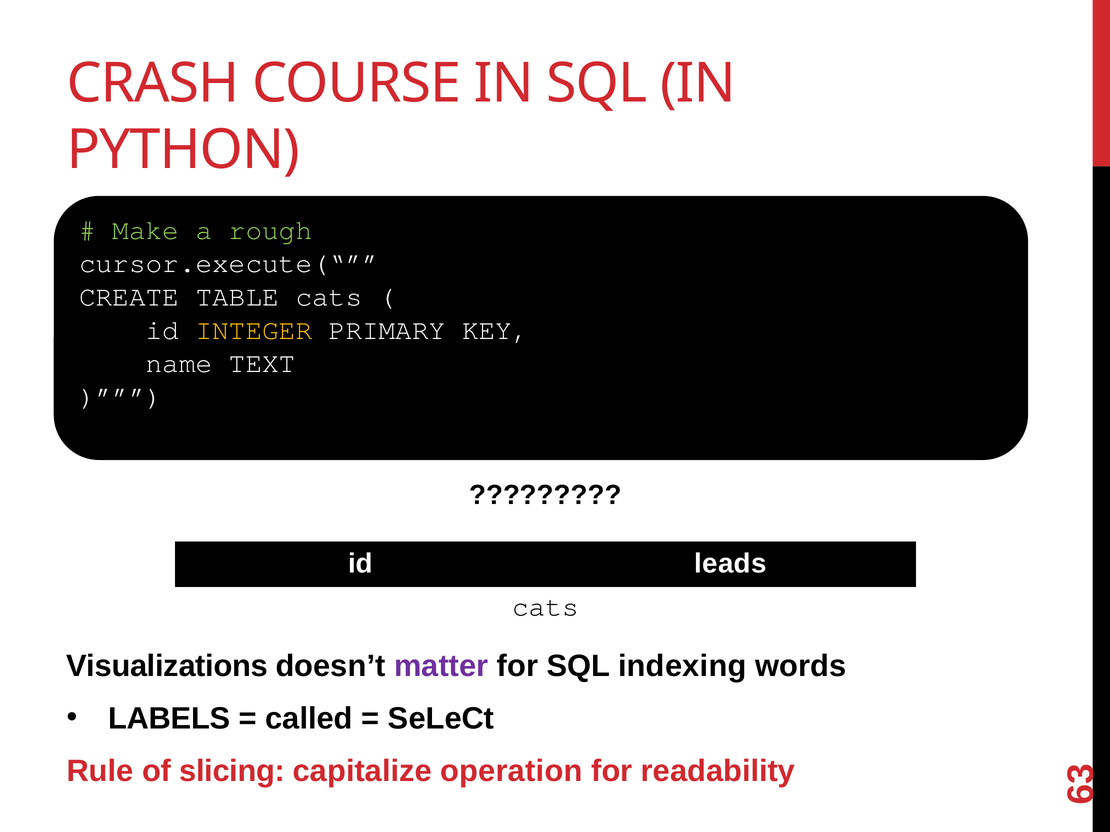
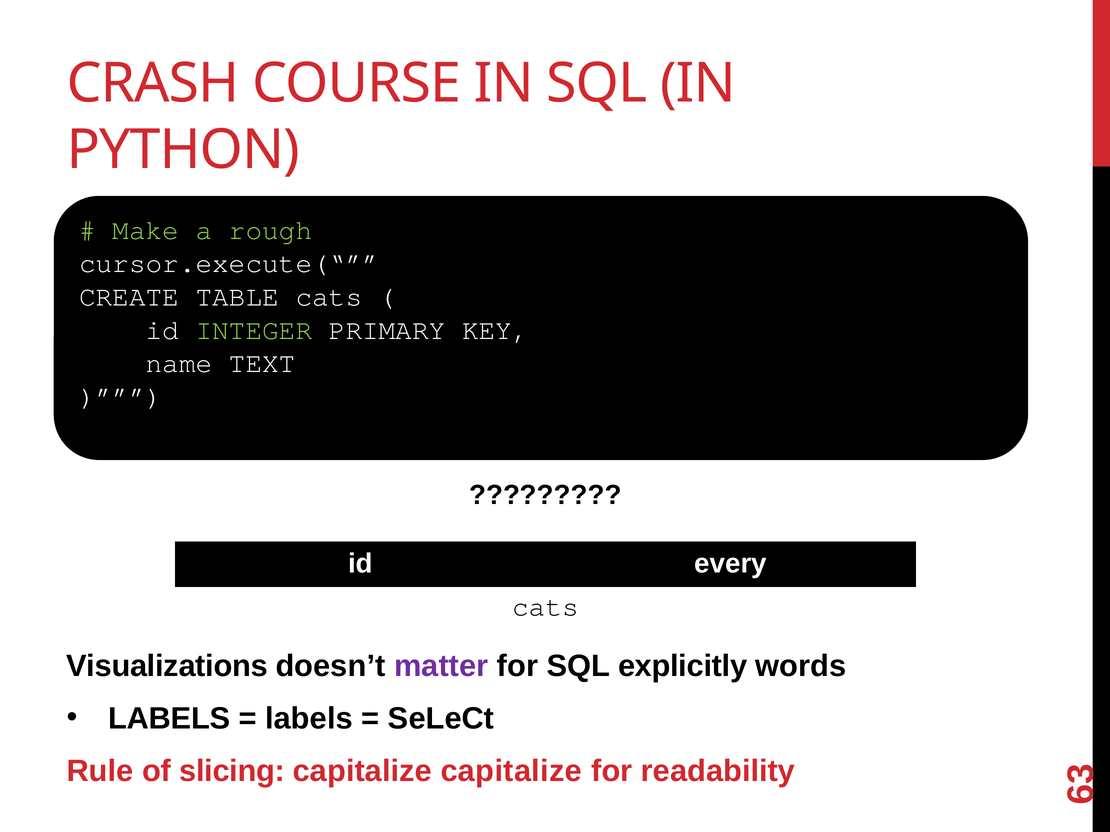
INTEGER colour: yellow -> light green
leads: leads -> every
indexing: indexing -> explicitly
called at (309, 719): called -> labels
capitalize operation: operation -> capitalize
